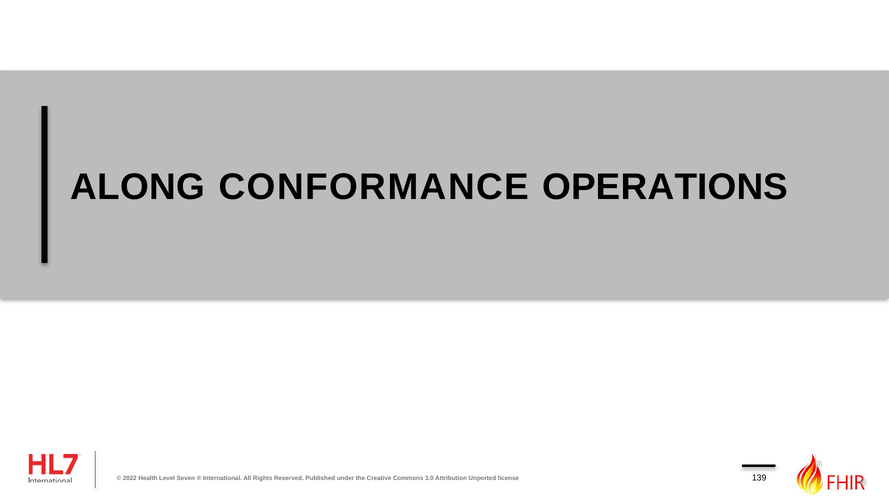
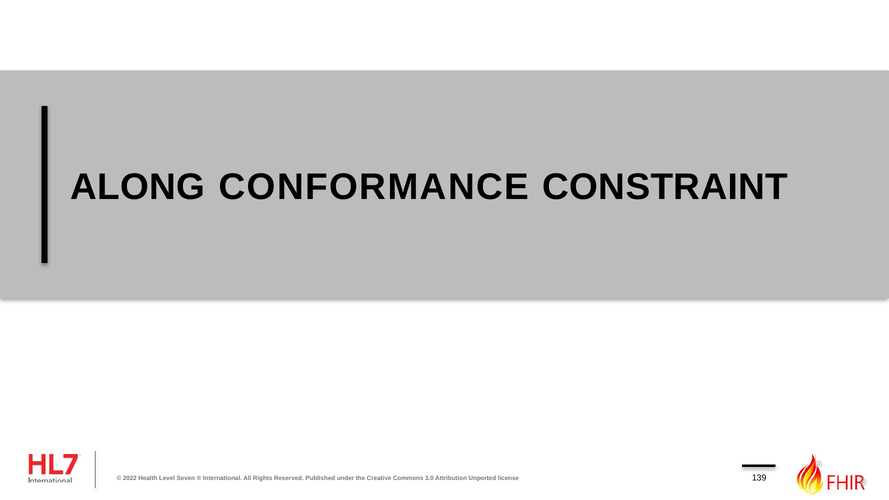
OPERATIONS: OPERATIONS -> CONSTRAINT
